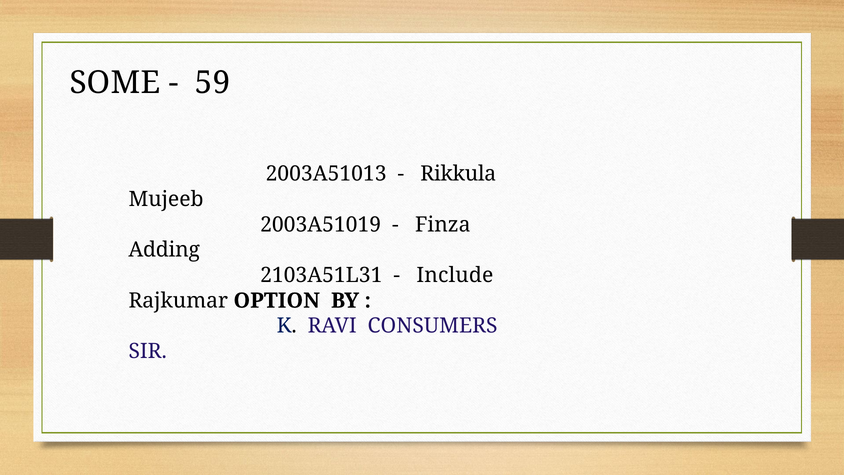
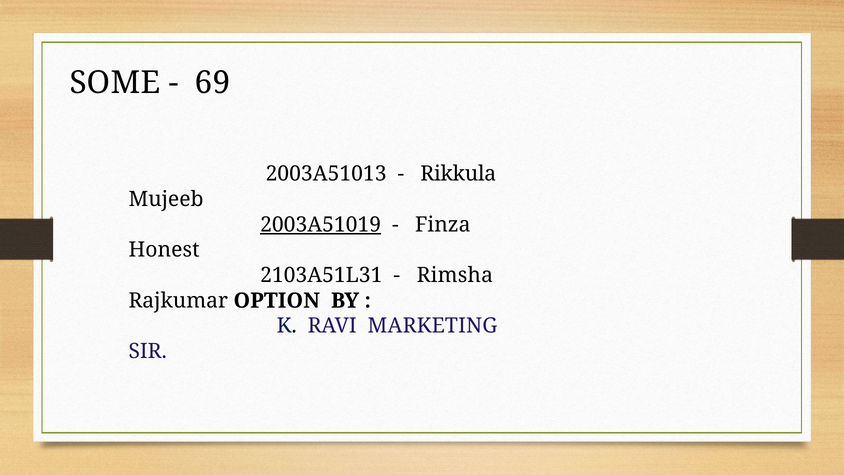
59: 59 -> 69
2003A51019 underline: none -> present
Adding: Adding -> Honest
Include: Include -> Rimsha
CONSUMERS: CONSUMERS -> MARKETING
